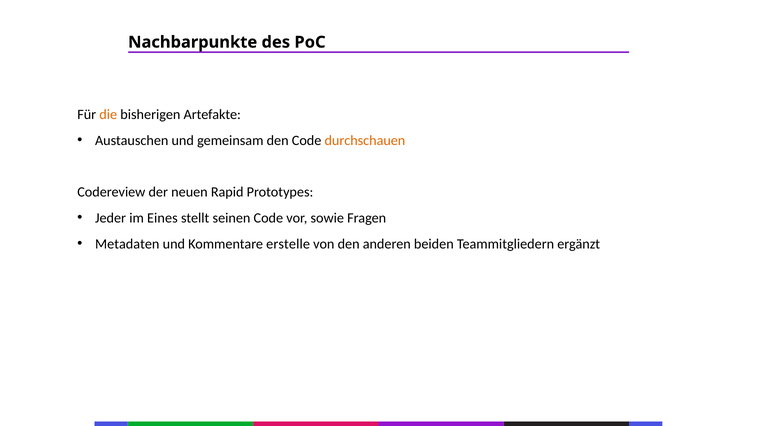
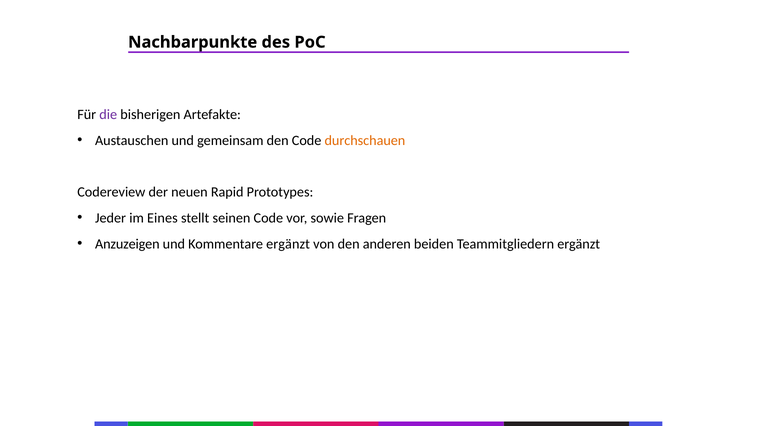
die colour: orange -> purple
Metadaten: Metadaten -> Anzuzeigen
Kommentare erstelle: erstelle -> ergänzt
